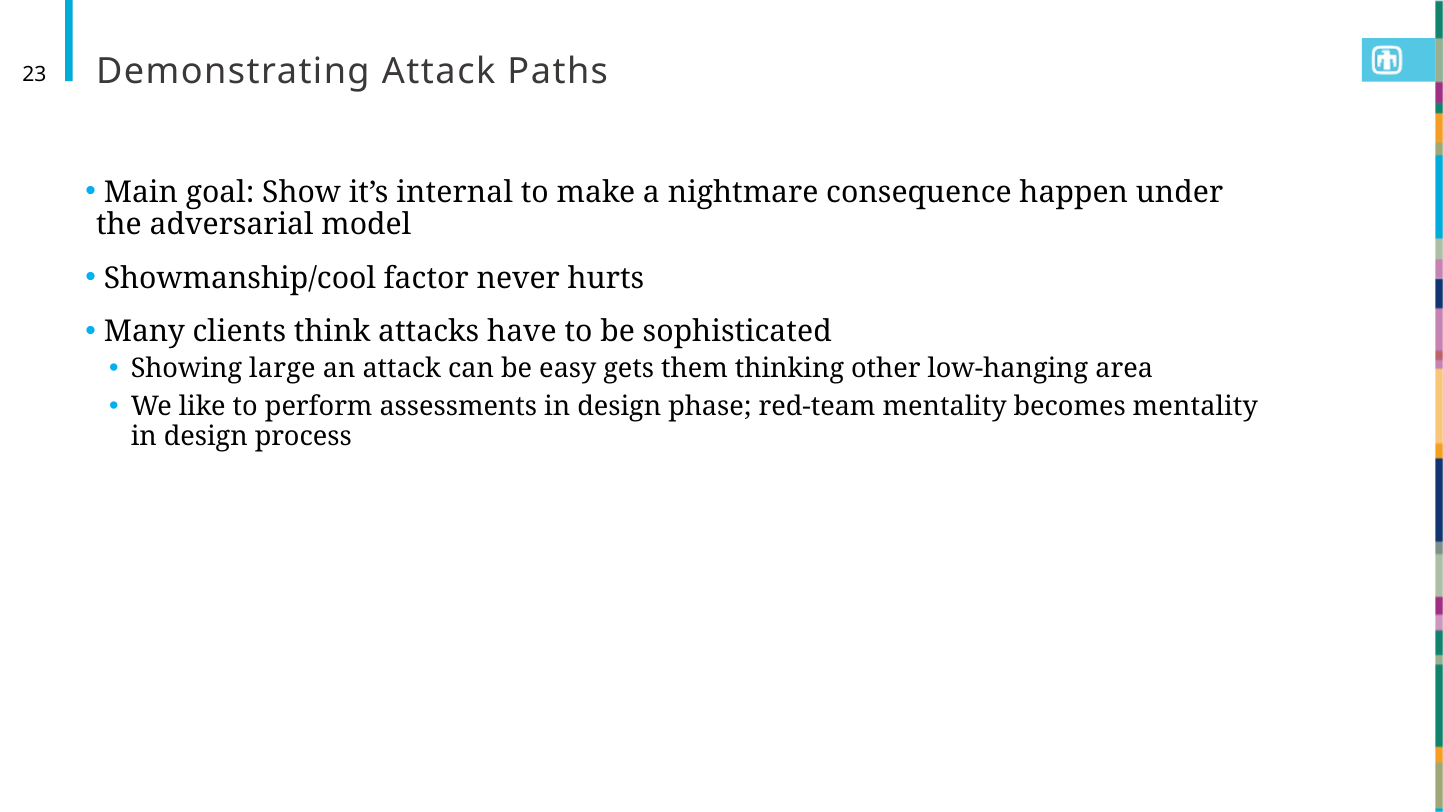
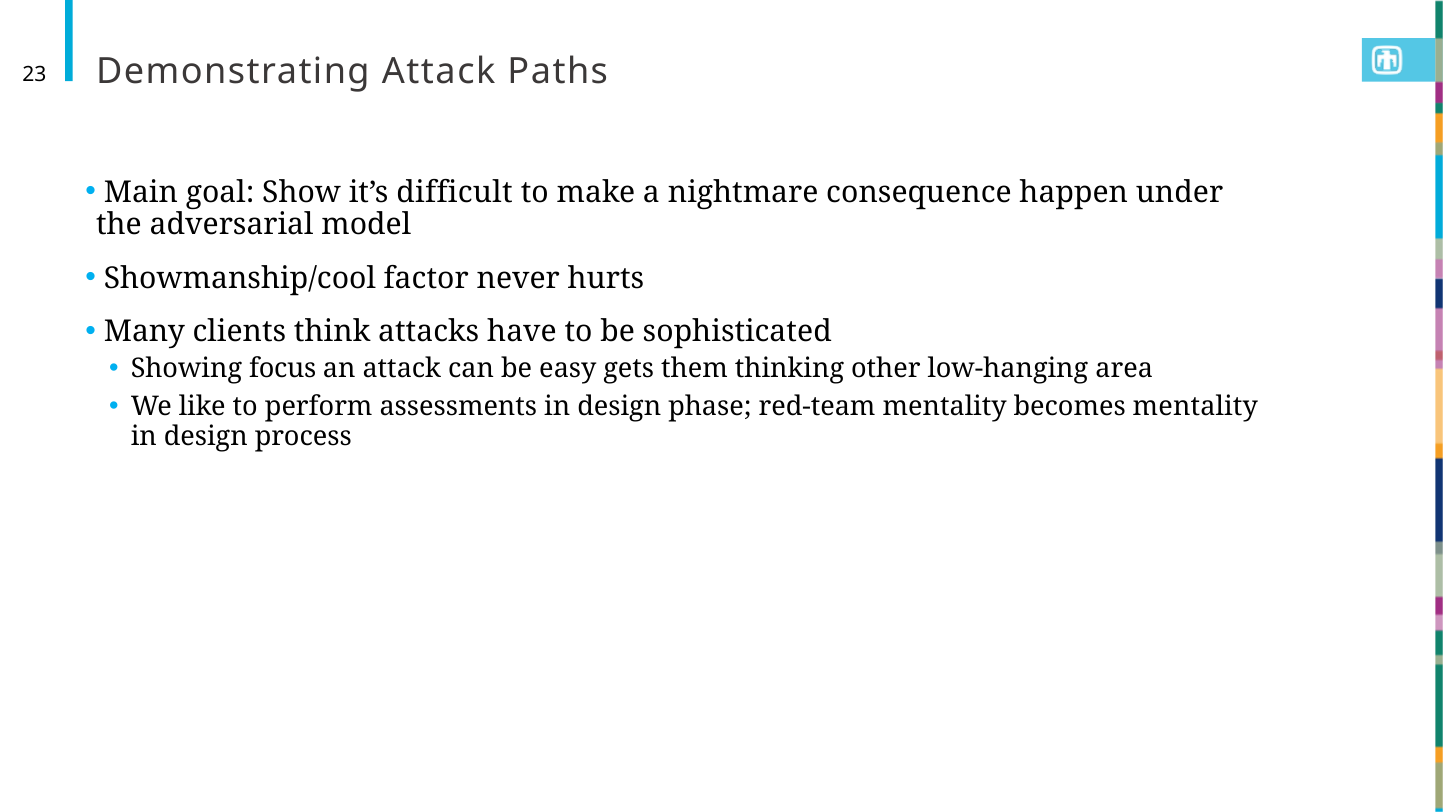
internal: internal -> difficult
large: large -> focus
